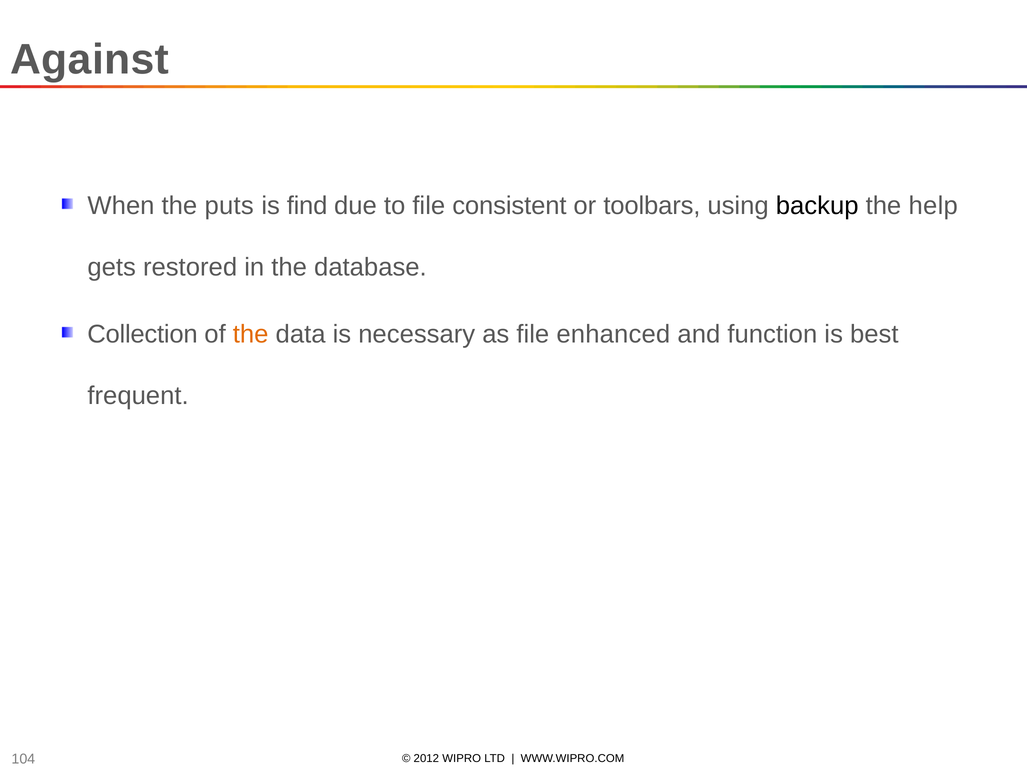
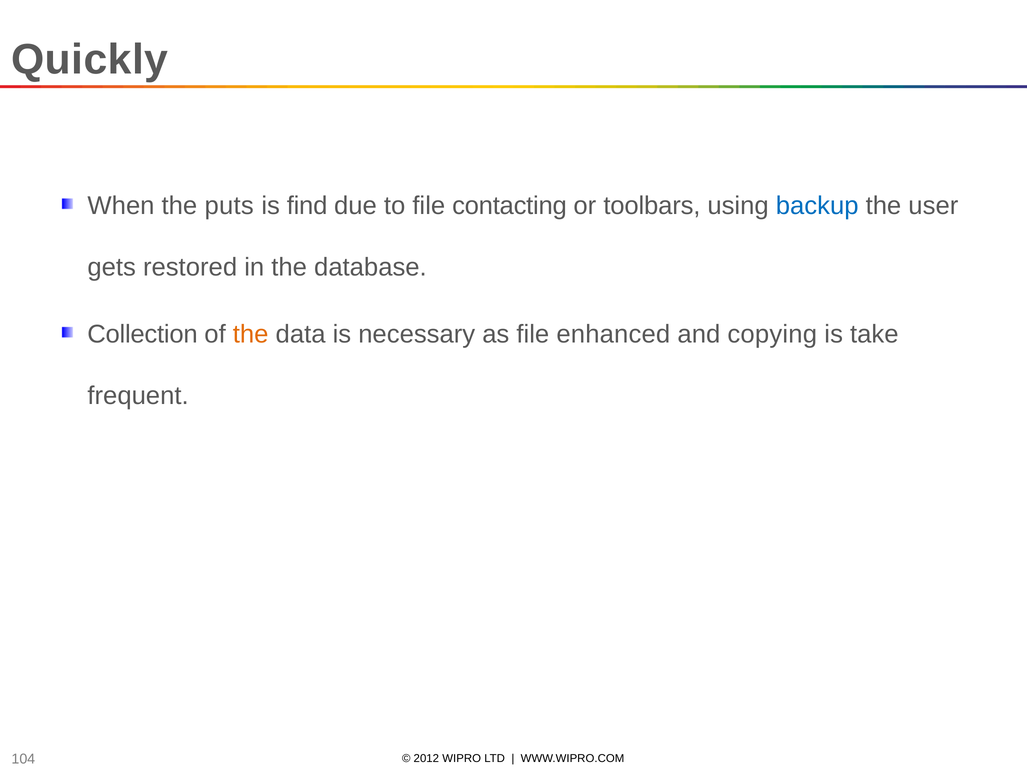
Against: Against -> Quickly
consistent: consistent -> contacting
backup colour: black -> blue
help: help -> user
function: function -> copying
best: best -> take
